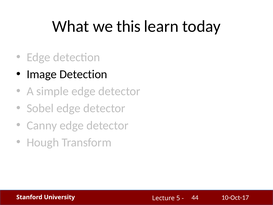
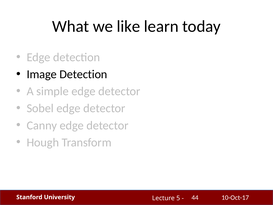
this: this -> like
